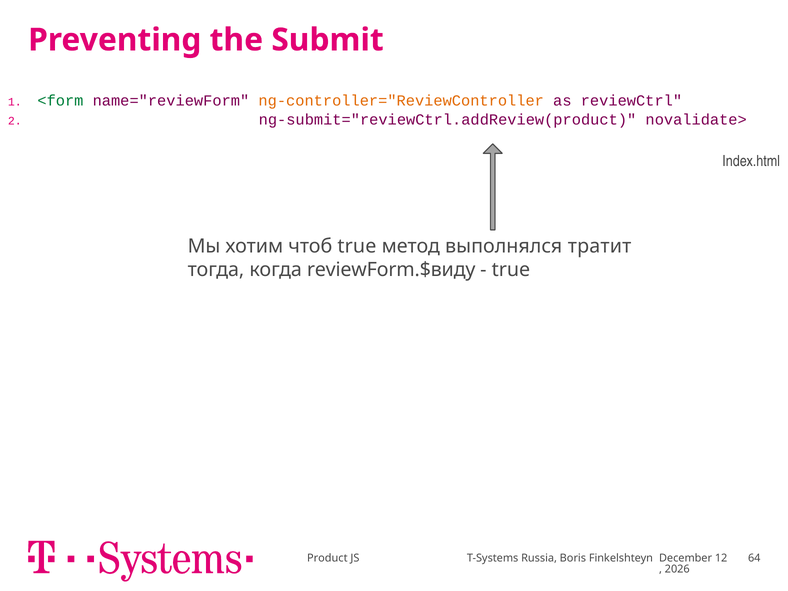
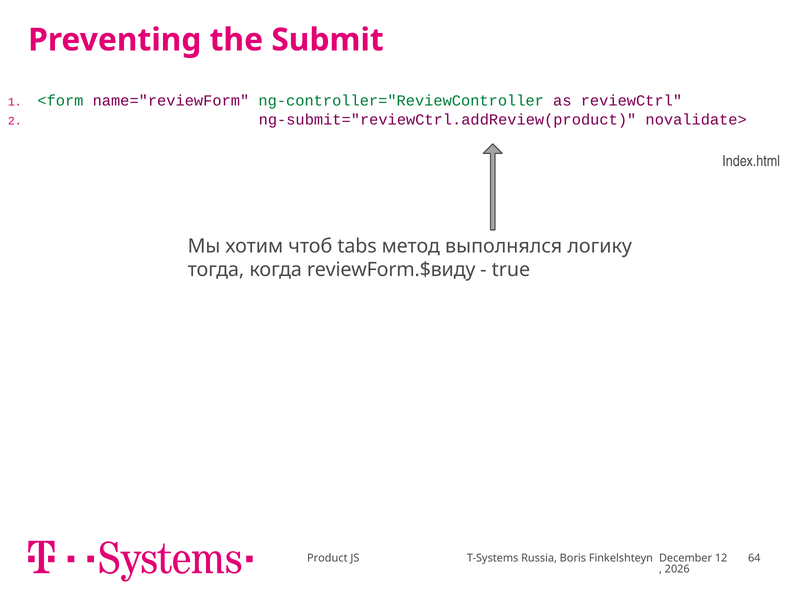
ng-controller="ReviewController colour: orange -> green
чтоб true: true -> tabs
тратит: тратит -> логику
